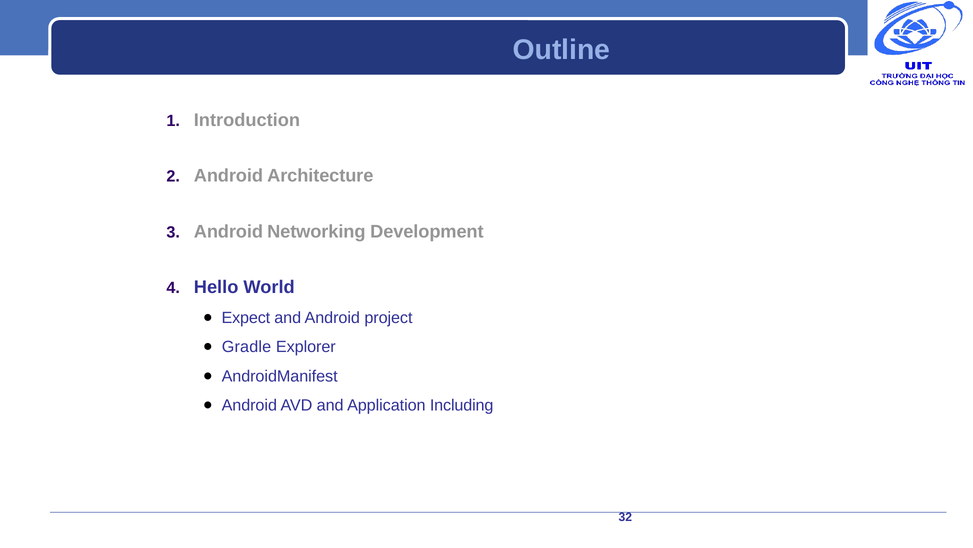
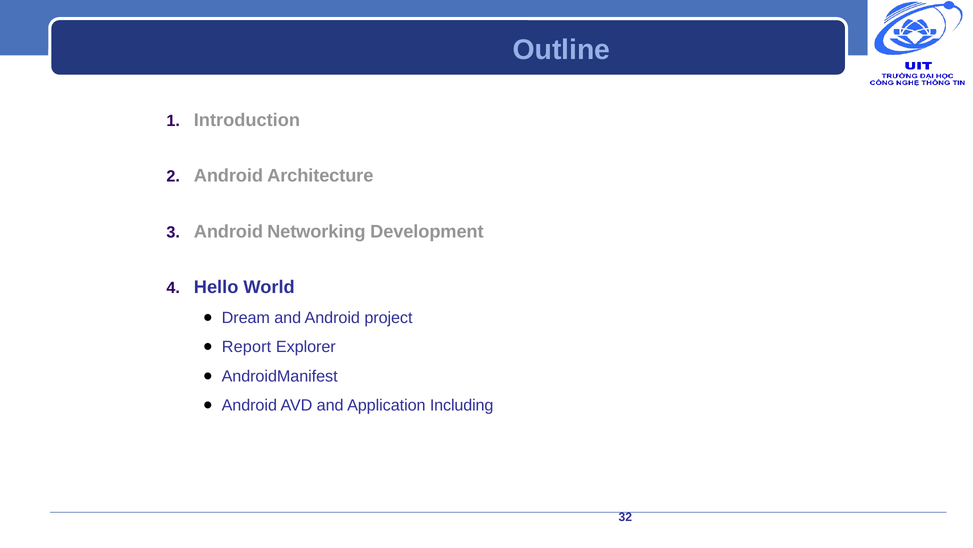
Expect: Expect -> Dream
Gradle: Gradle -> Report
